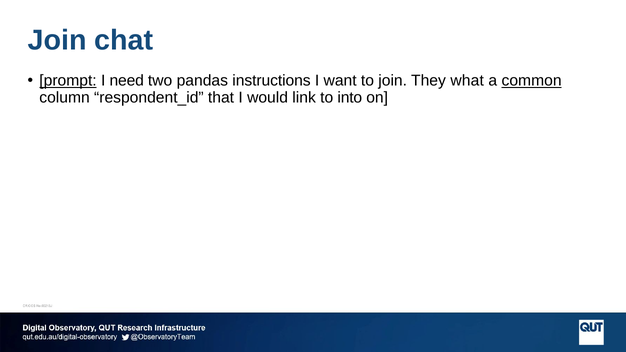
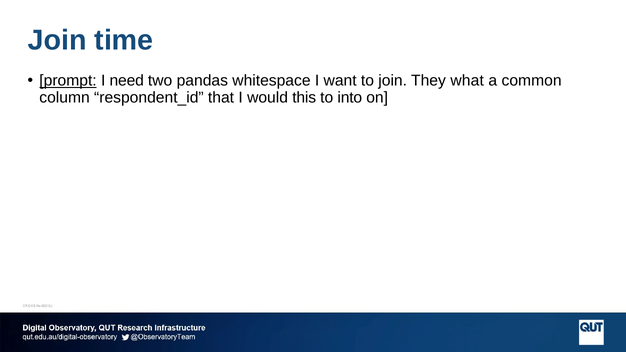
chat: chat -> time
instructions: instructions -> whitespace
common underline: present -> none
link: link -> this
